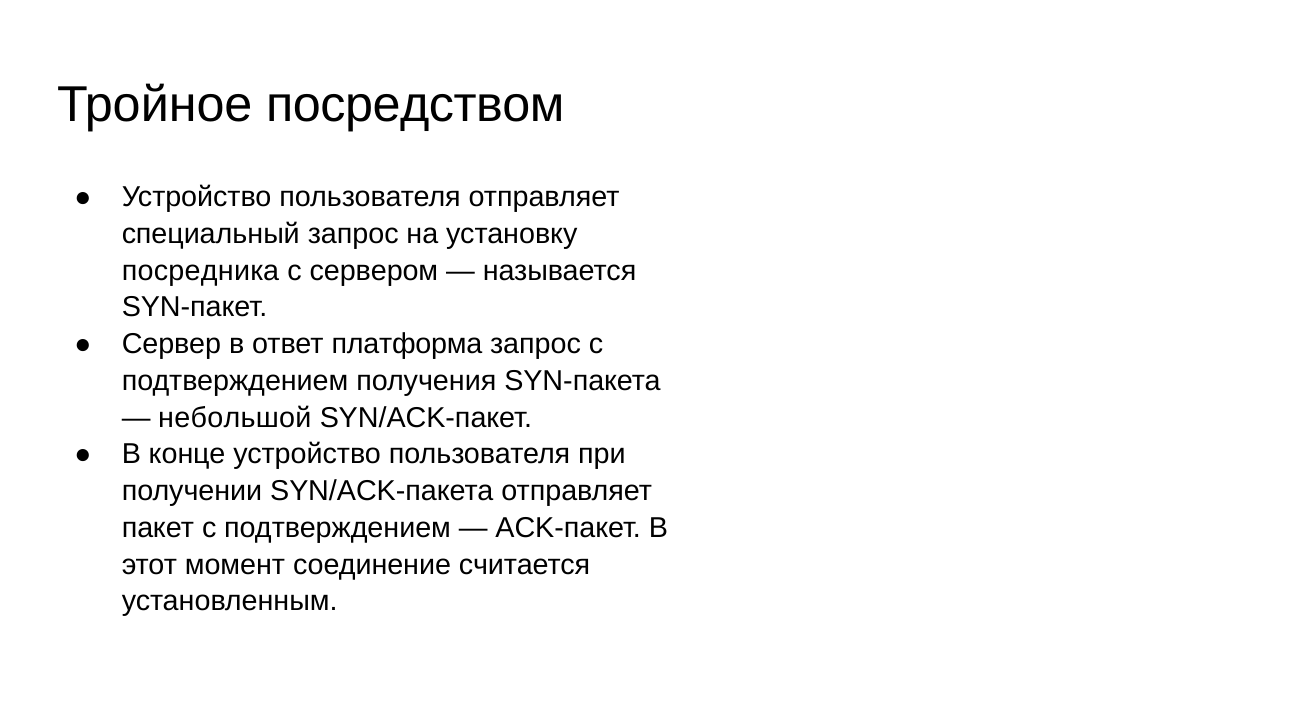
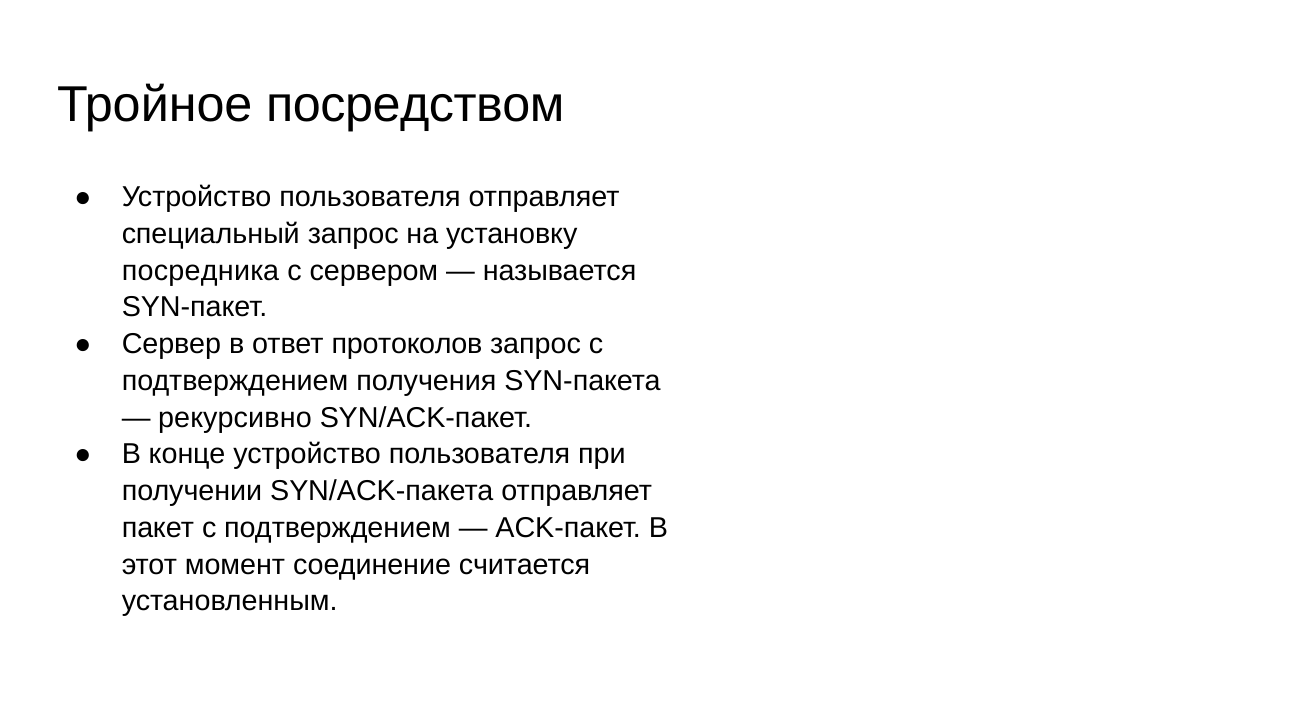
платформа: платформа -> протоколов
небольшой: небольшой -> рекурсивно
